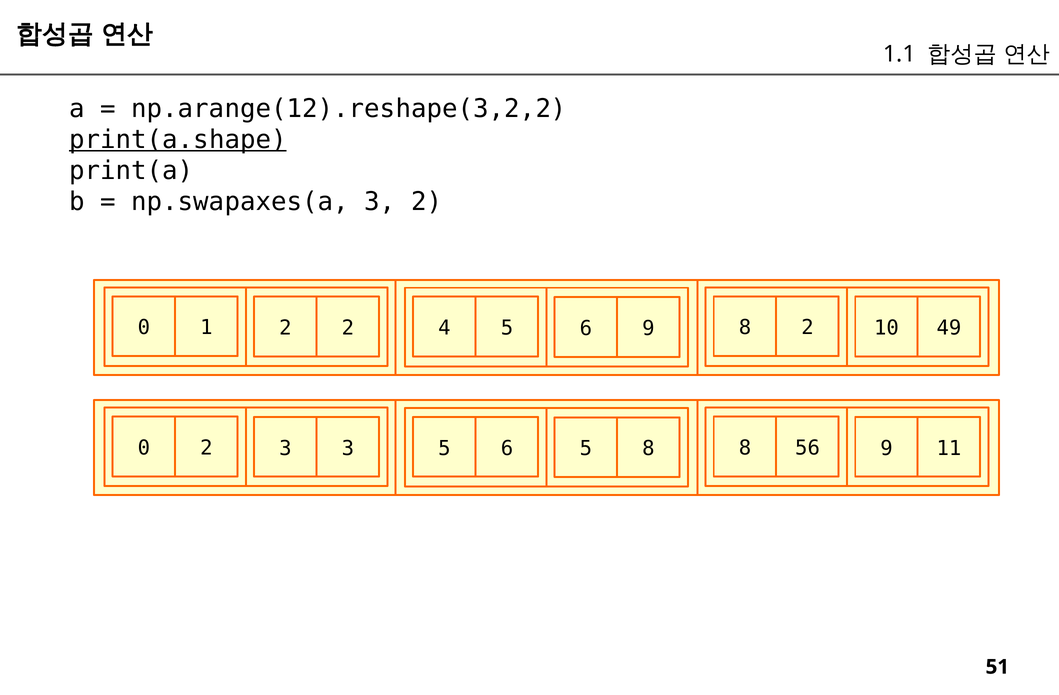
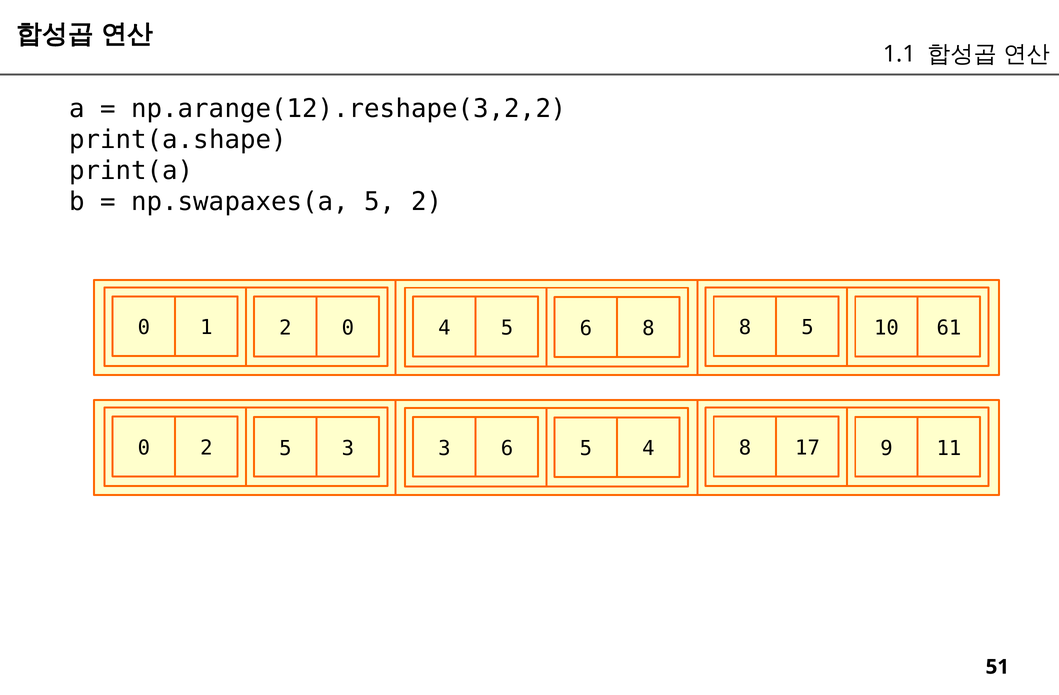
print(a.shape underline: present -> none
np.swapaxes(a 3: 3 -> 5
1 2 2: 2 -> 0
6 9: 9 -> 8
8 2: 2 -> 5
49: 49 -> 61
2 3: 3 -> 5
3 5: 5 -> 3
5 8: 8 -> 4
56: 56 -> 17
